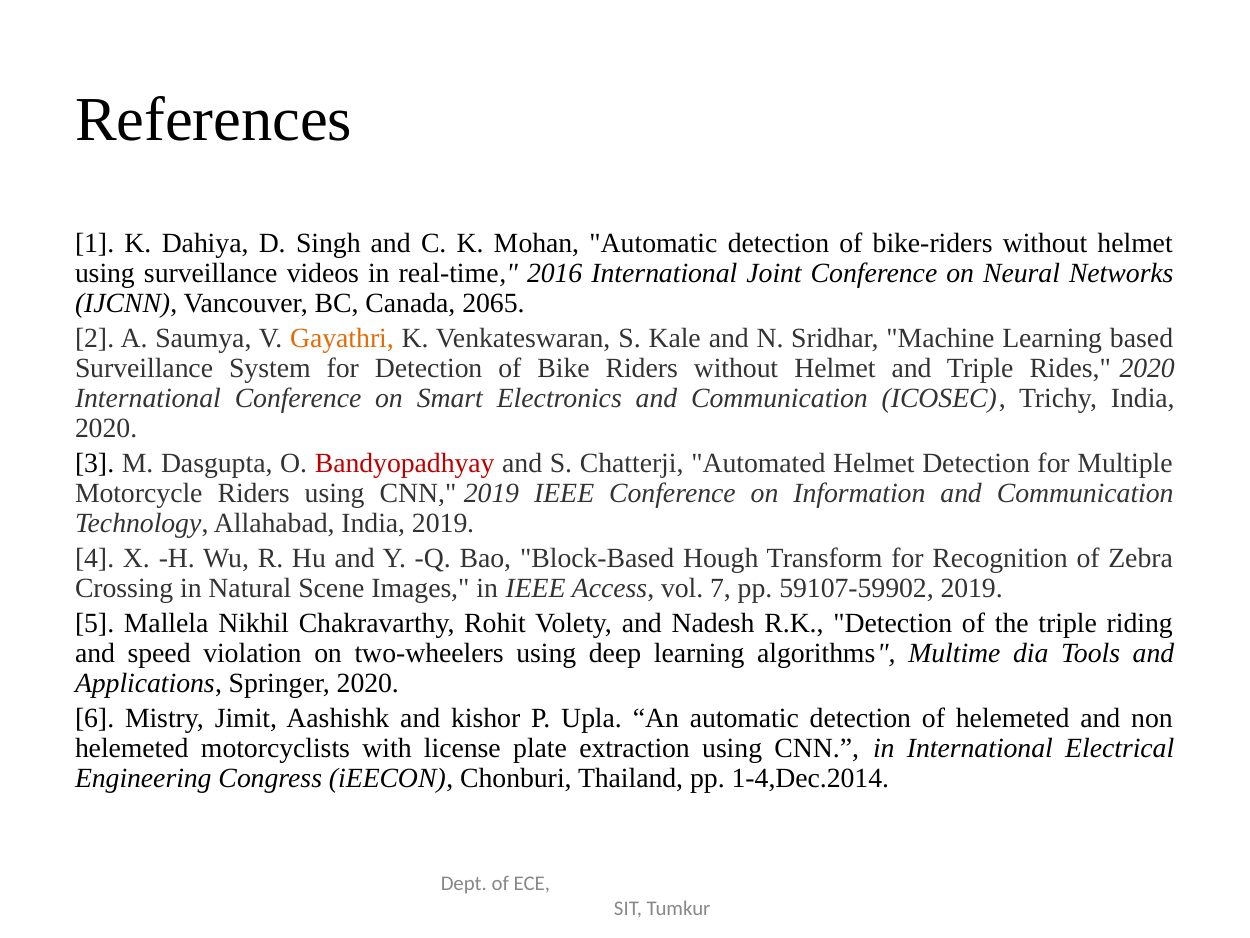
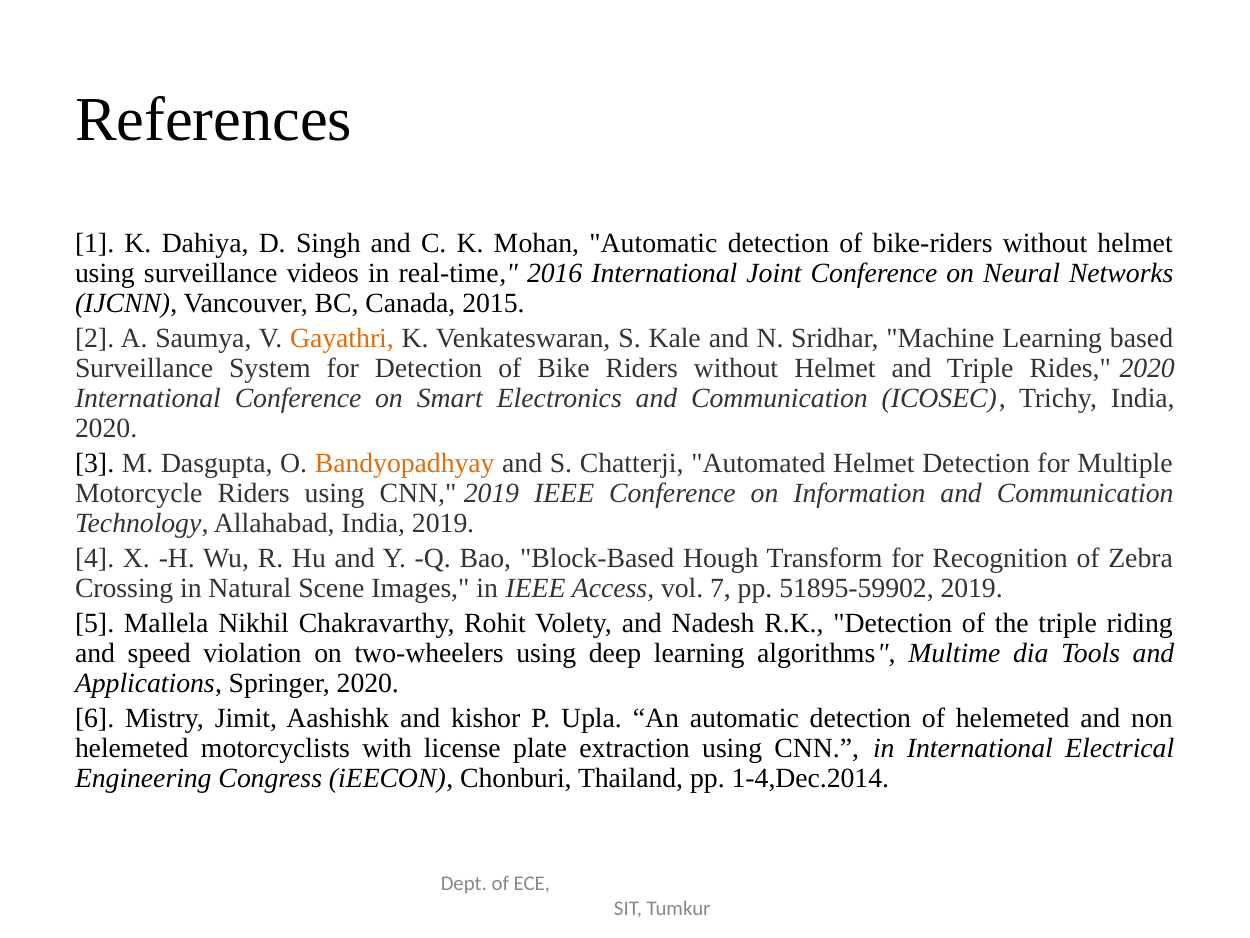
2065: 2065 -> 2015
Bandyopadhyay colour: red -> orange
59107-59902: 59107-59902 -> 51895-59902
